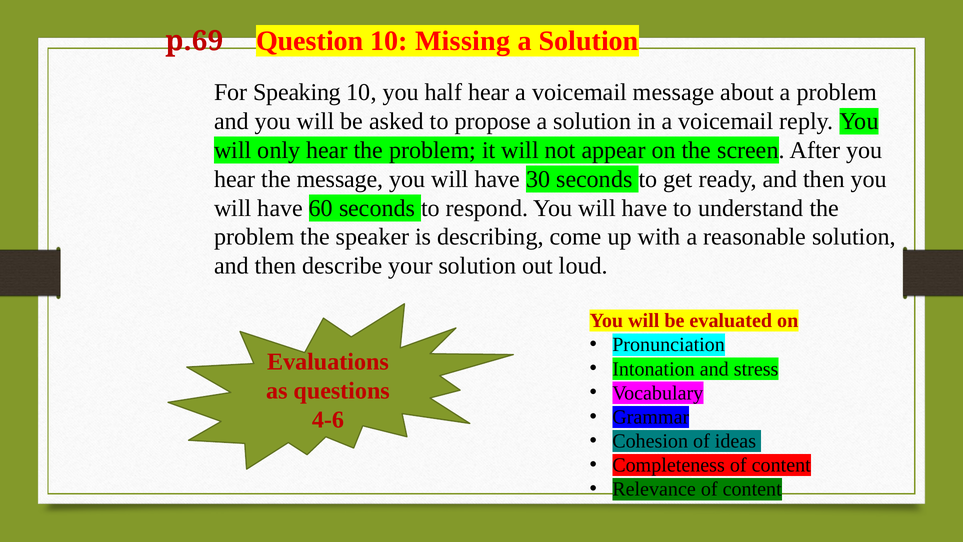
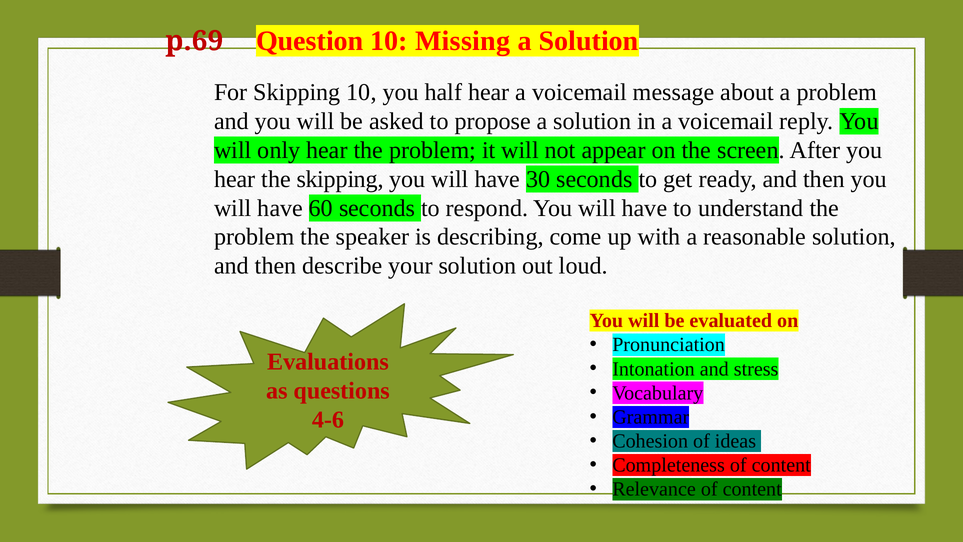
For Speaking: Speaking -> Skipping
the message: message -> skipping
